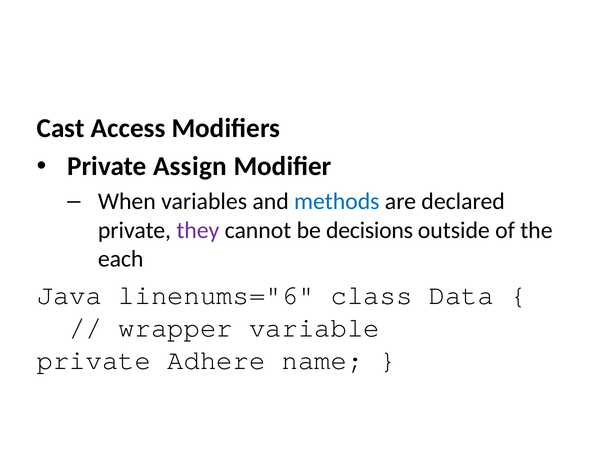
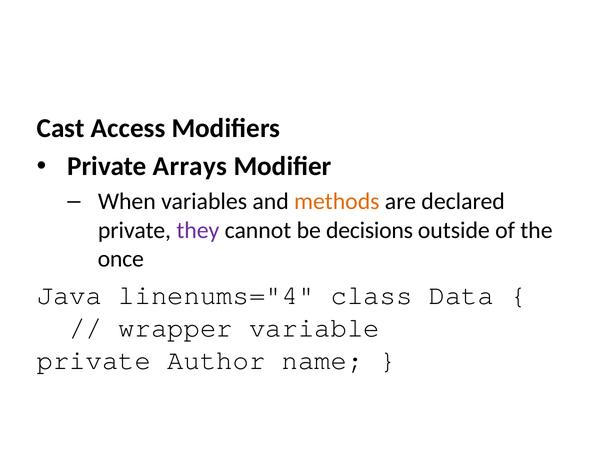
Assign: Assign -> Arrays
methods colour: blue -> orange
each: each -> once
linenums="6: linenums="6 -> linenums="4
Adhere: Adhere -> Author
